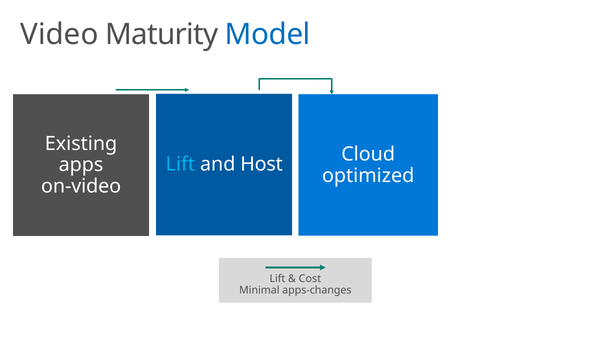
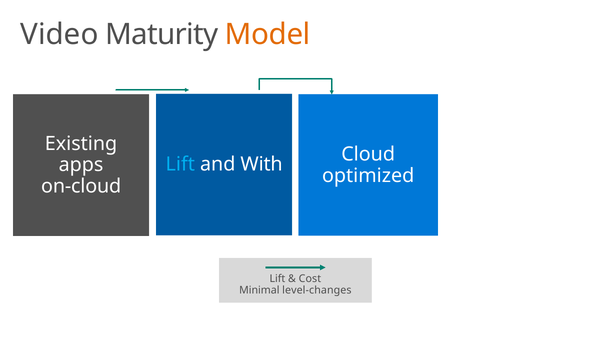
Model colour: blue -> orange
Host: Host -> With
on-video: on-video -> on-cloud
apps-changes: apps-changes -> level-changes
